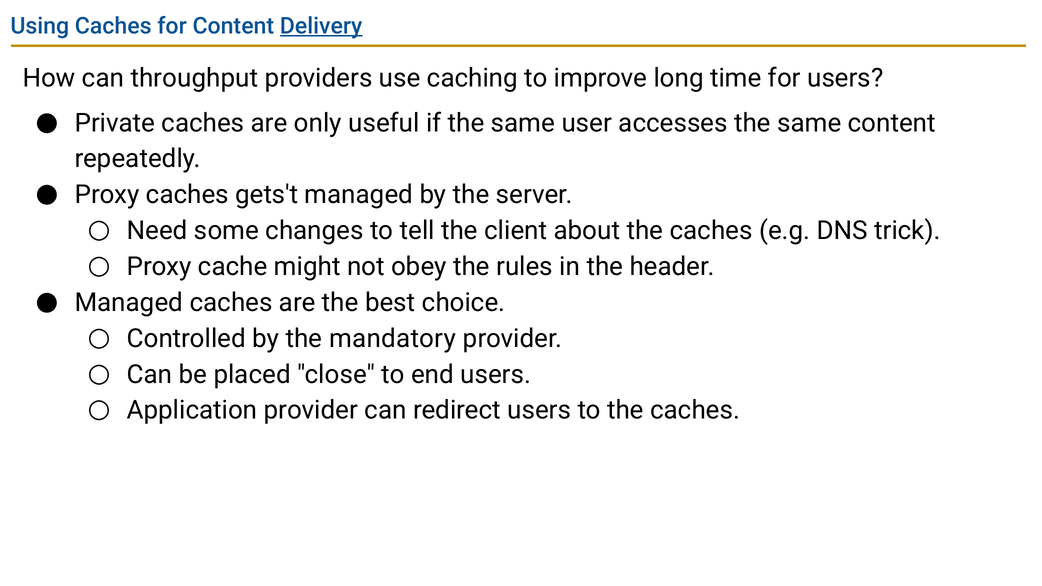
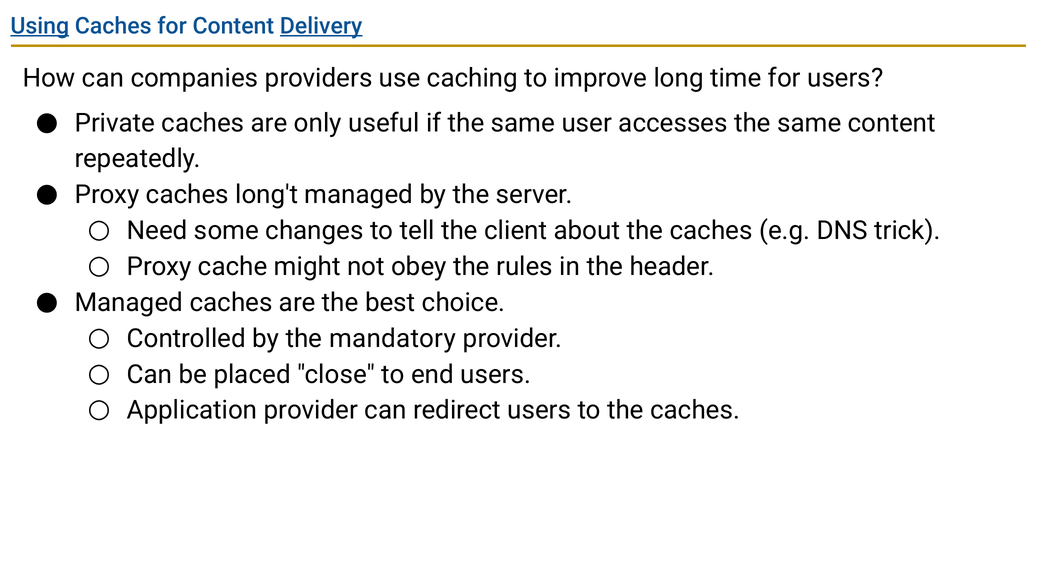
Using underline: none -> present
throughput: throughput -> companies
gets't: gets't -> long't
